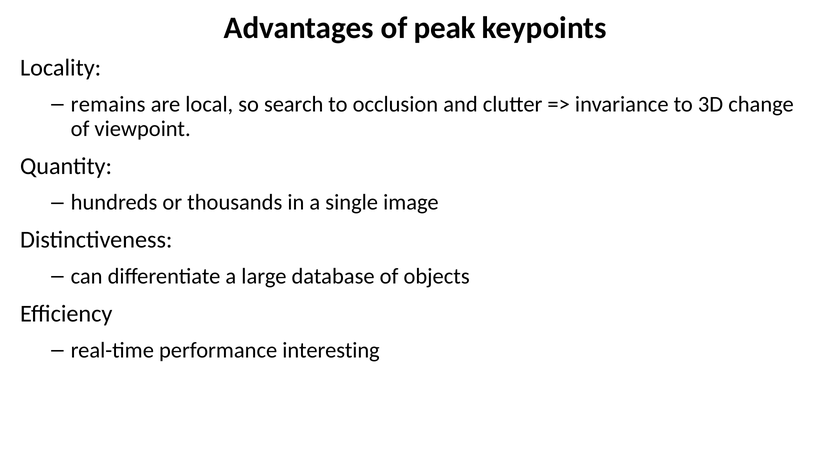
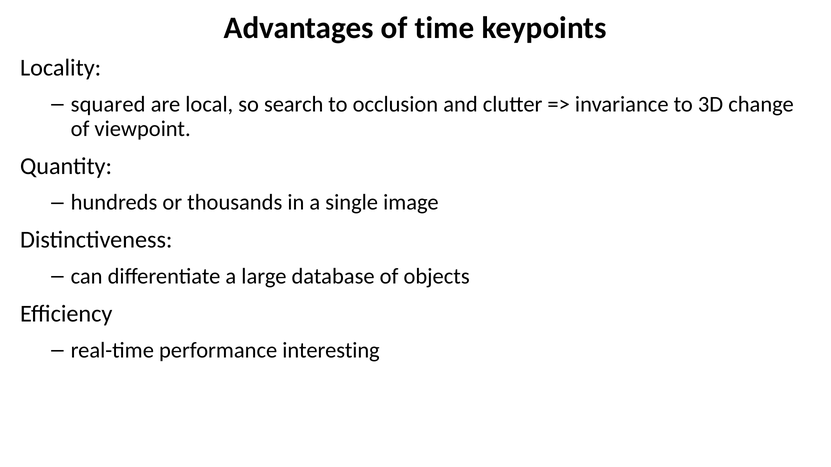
peak: peak -> time
remains: remains -> squared
